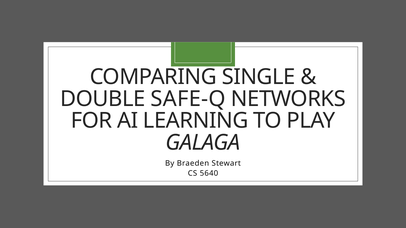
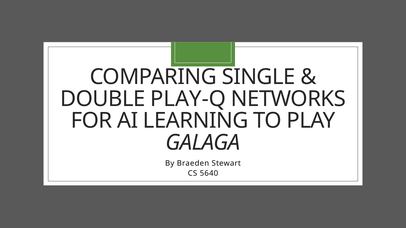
SAFE-Q: SAFE-Q -> PLAY-Q
